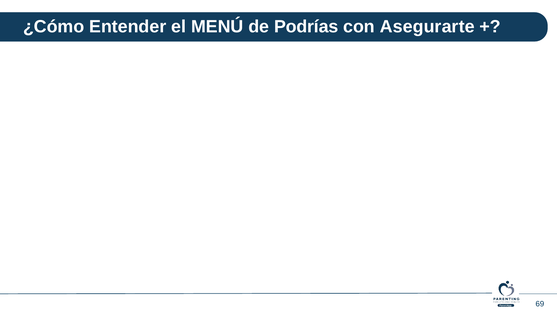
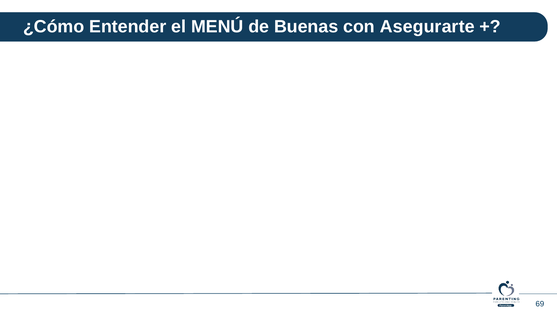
Podrías: Podrías -> Buenas
